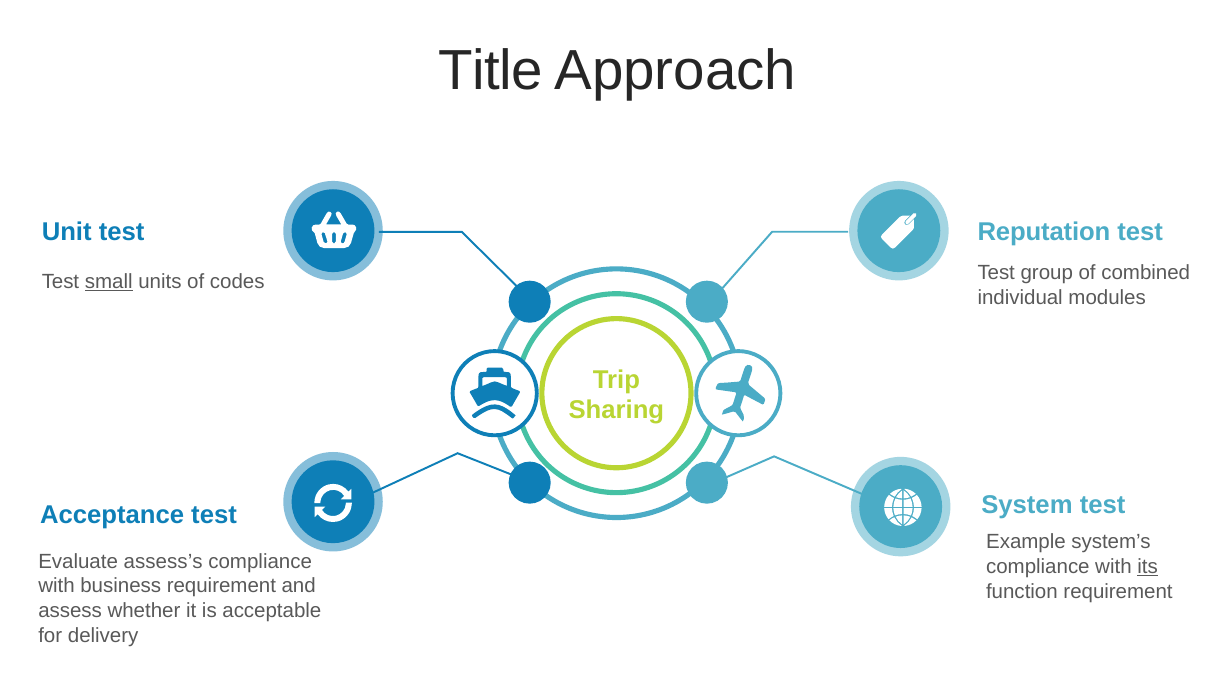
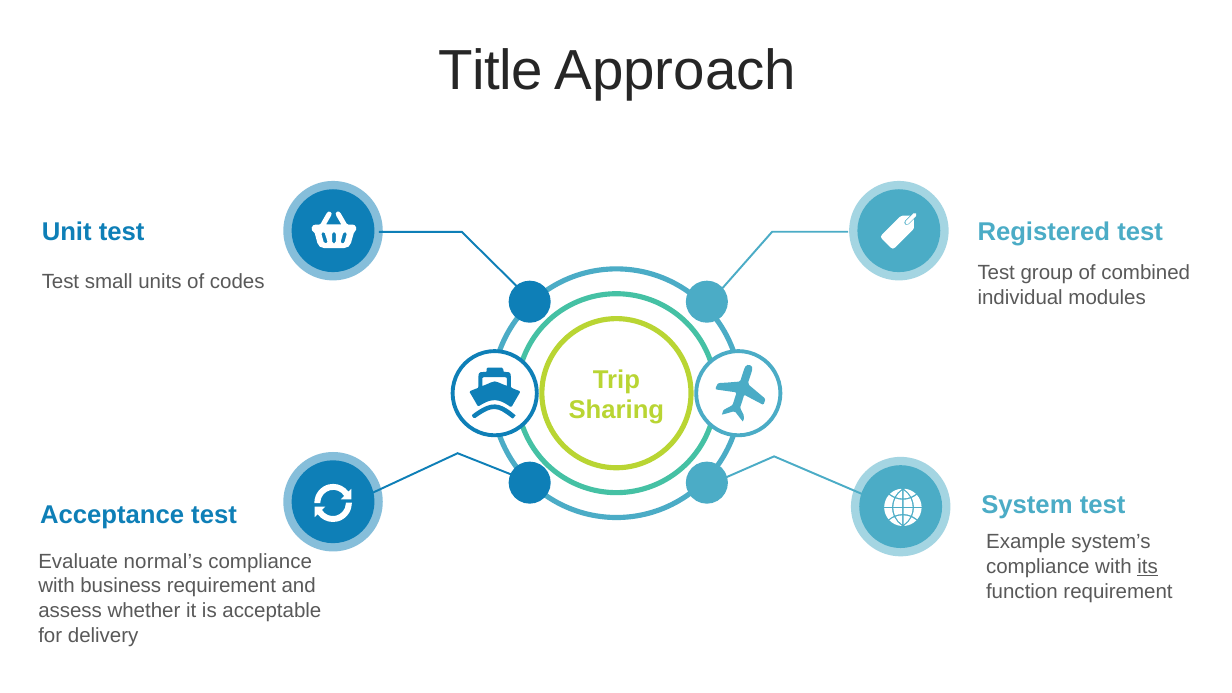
Reputation: Reputation -> Registered
small underline: present -> none
assess’s: assess’s -> normal’s
